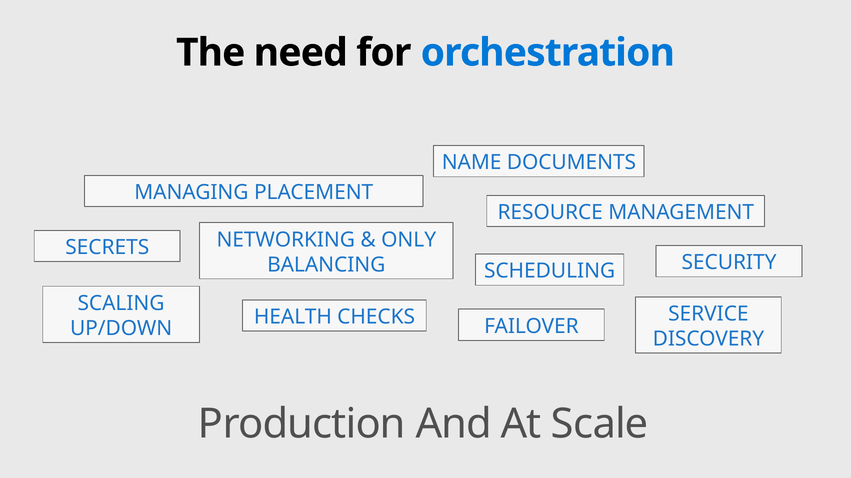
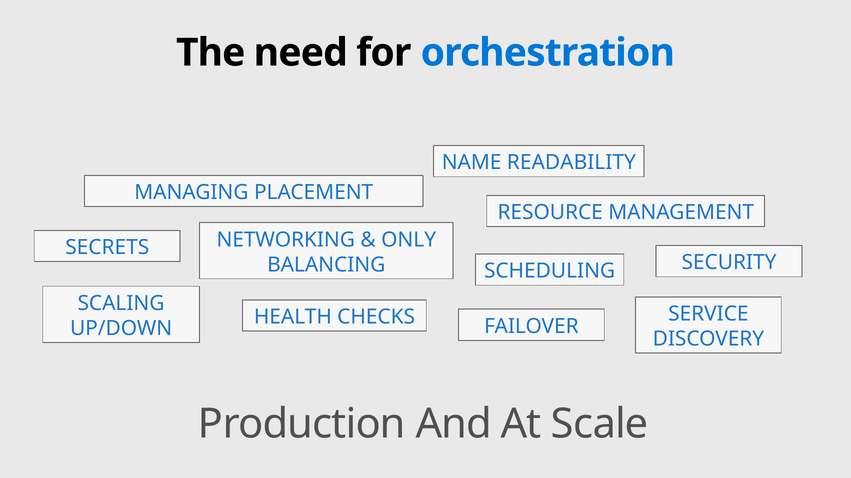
DOCUMENTS: DOCUMENTS -> READABILITY
